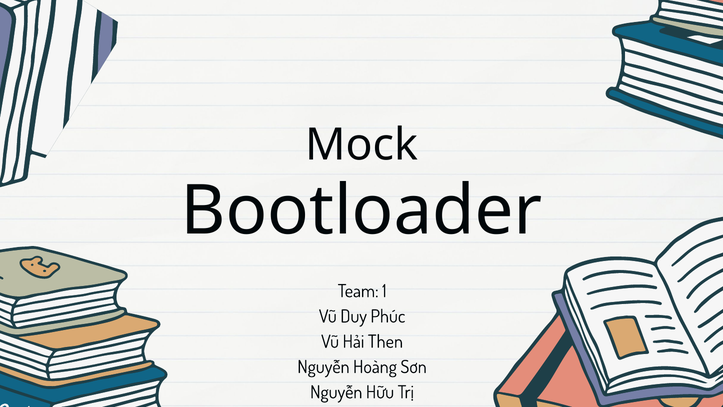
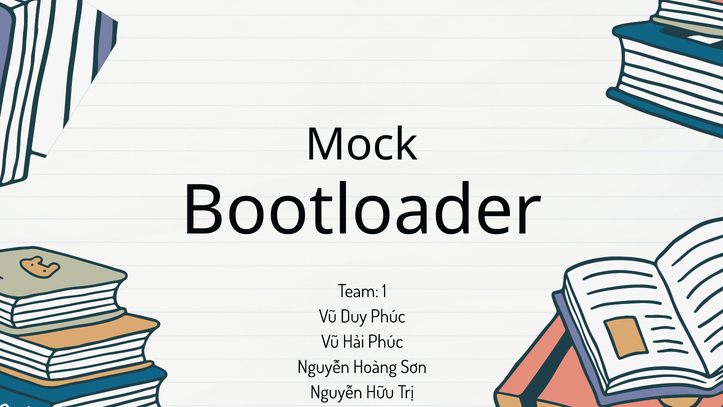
Hải Then: Then -> Phúc
